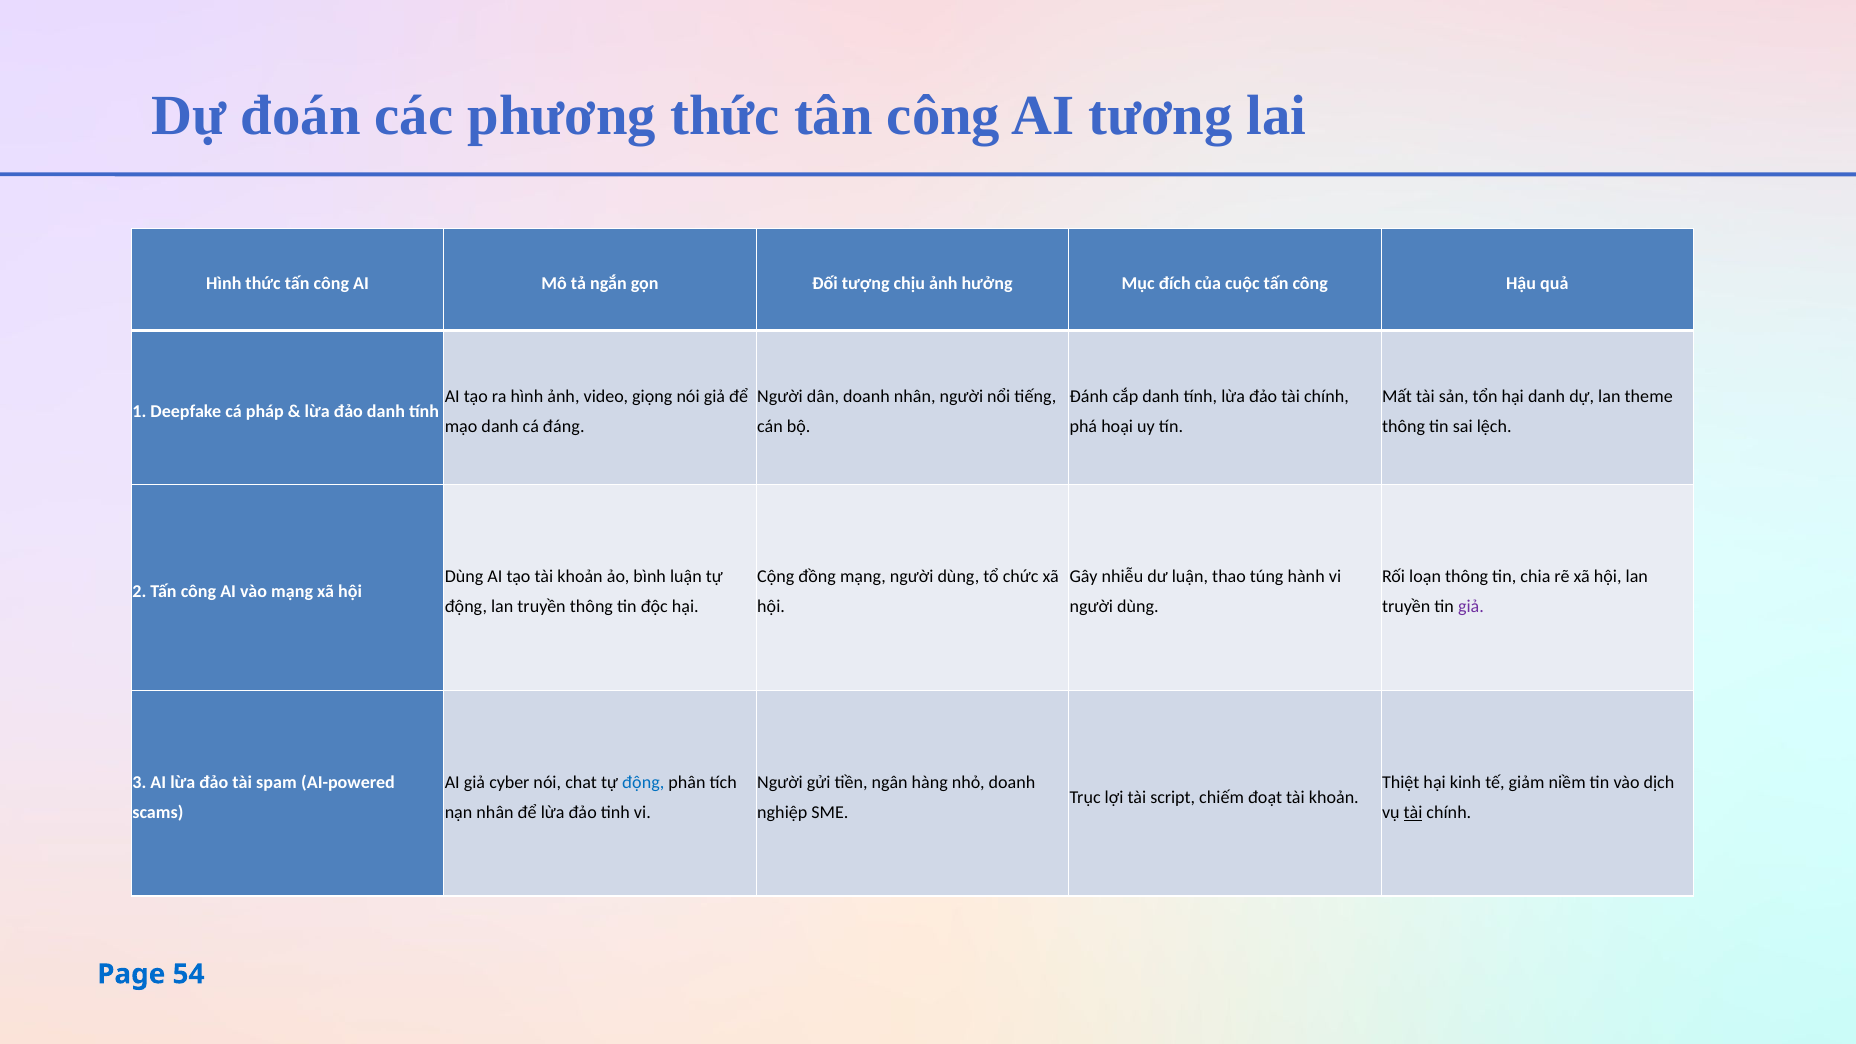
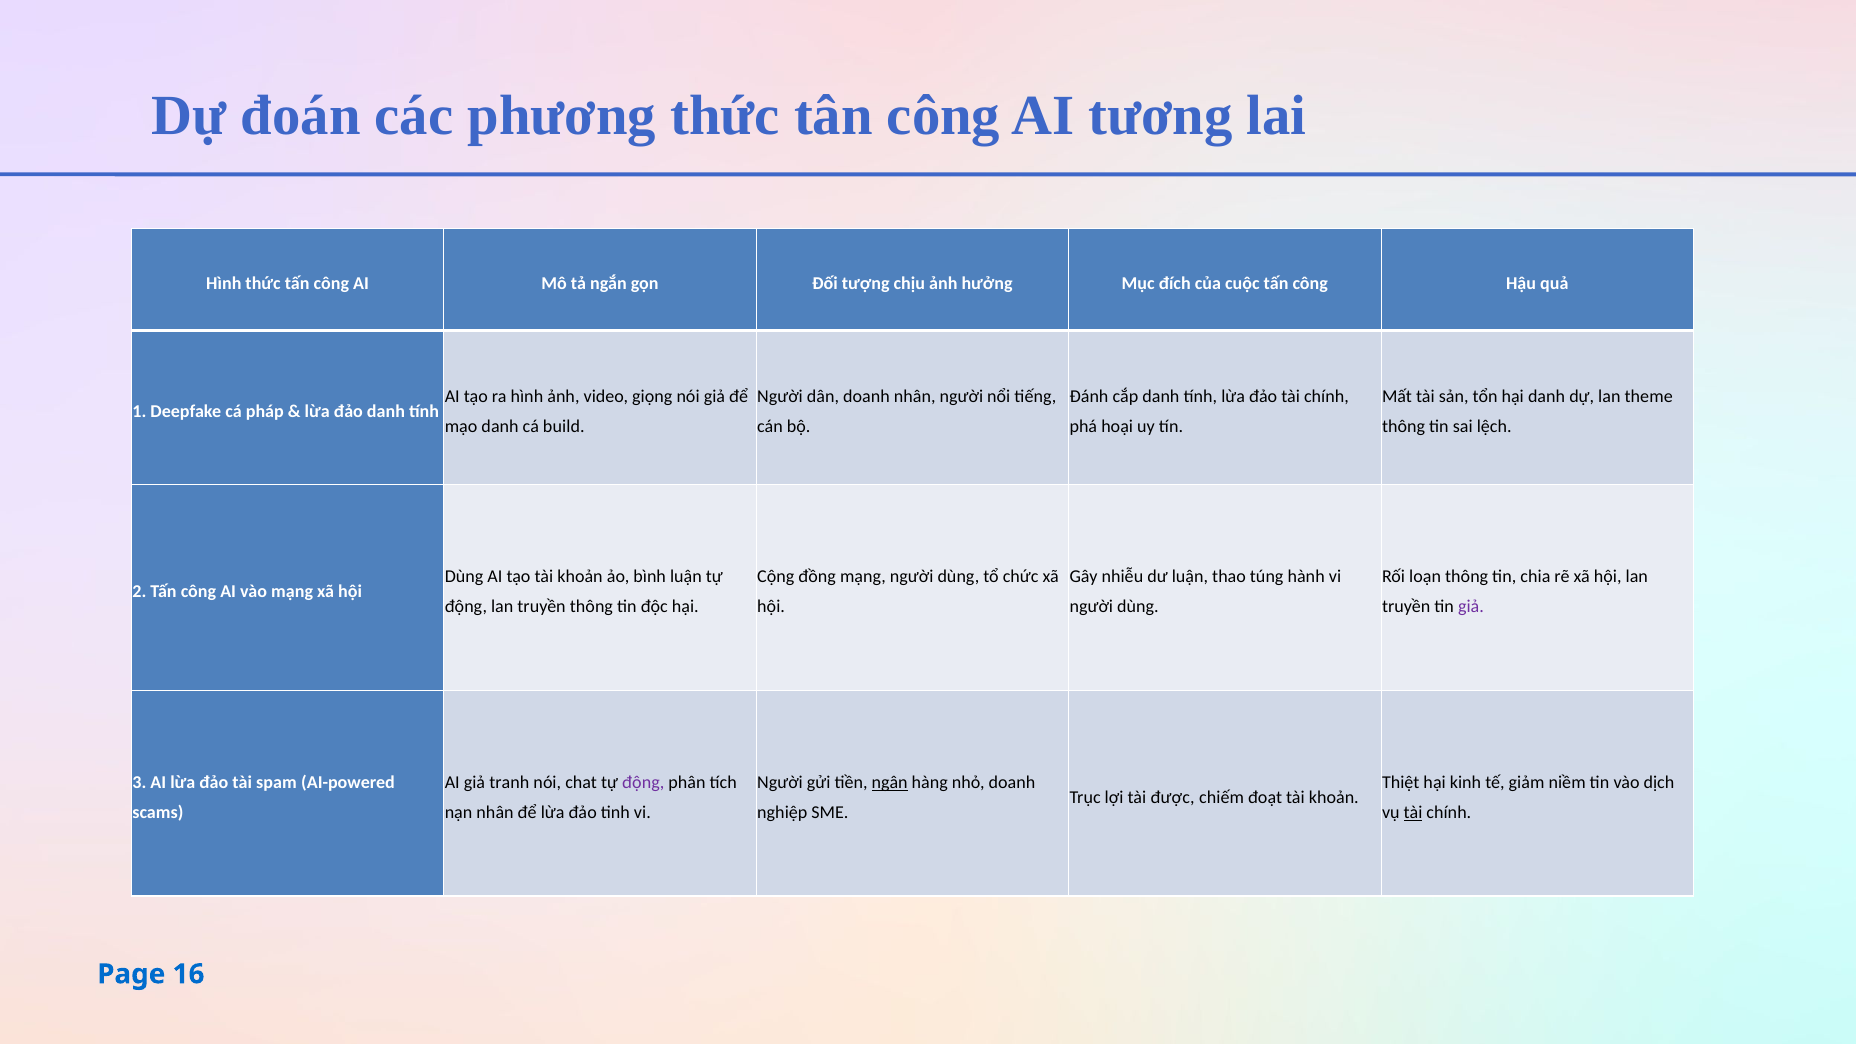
đáng: đáng -> build
cyber: cyber -> tranh
động at (643, 782) colour: blue -> purple
ngân underline: none -> present
script: script -> được
54: 54 -> 16
